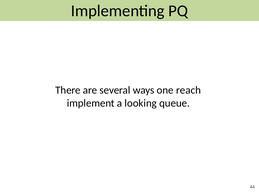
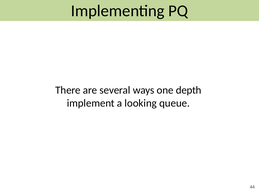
reach: reach -> depth
